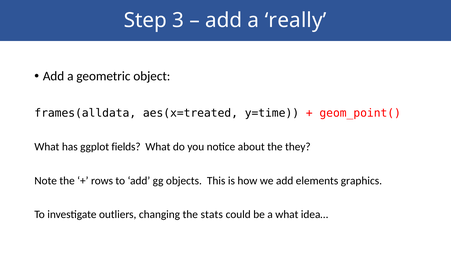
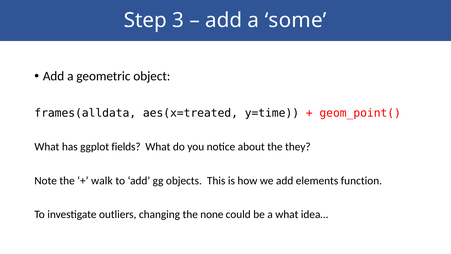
really: really -> some
rows: rows -> walk
graphics: graphics -> function
stats: stats -> none
